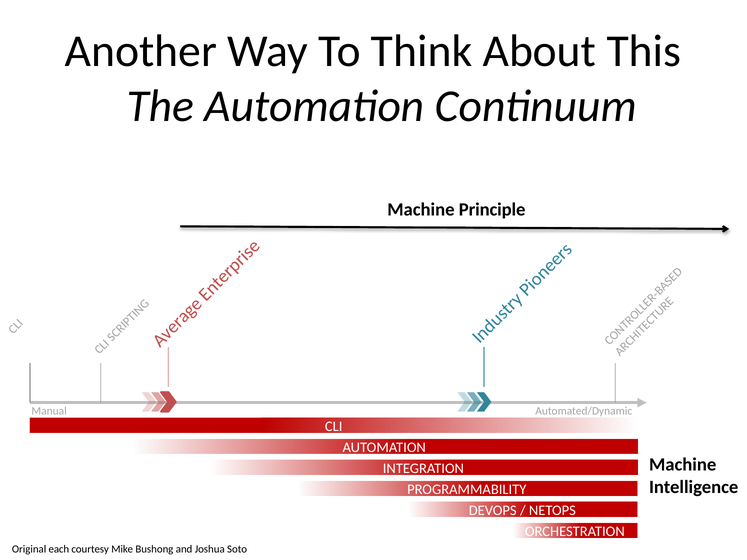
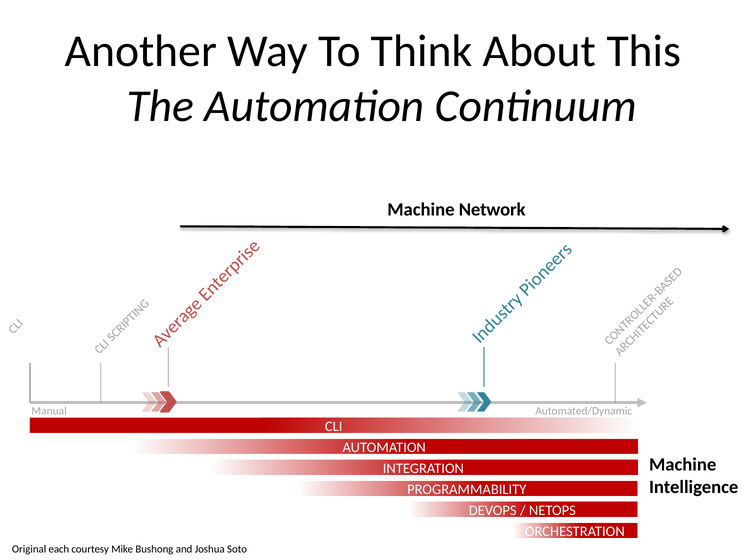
Principle: Principle -> Network
